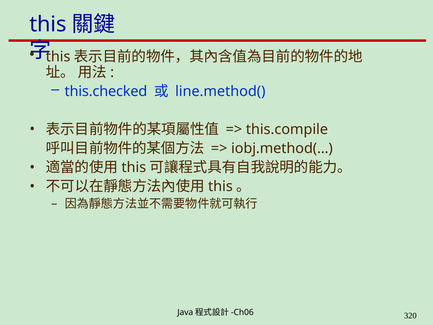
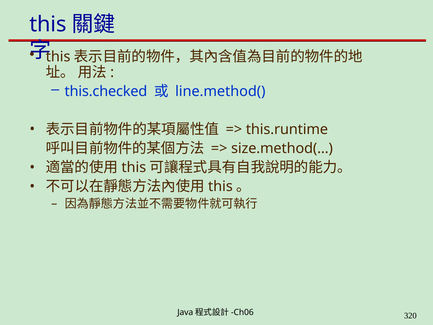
this.compile: this.compile -> this.runtime
iobj.method(…: iobj.method(… -> size.method(…
